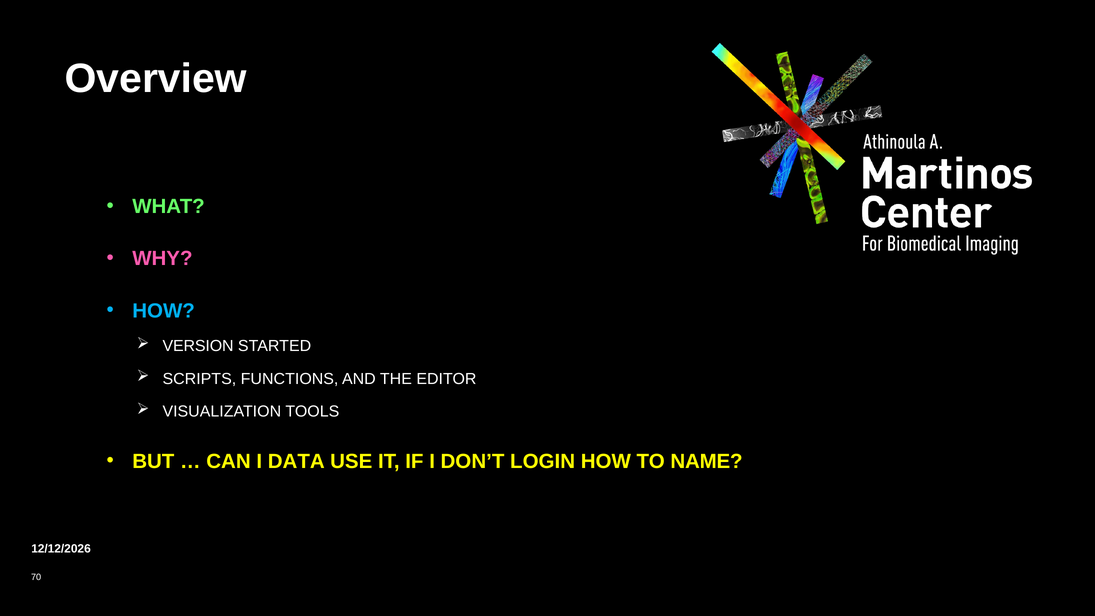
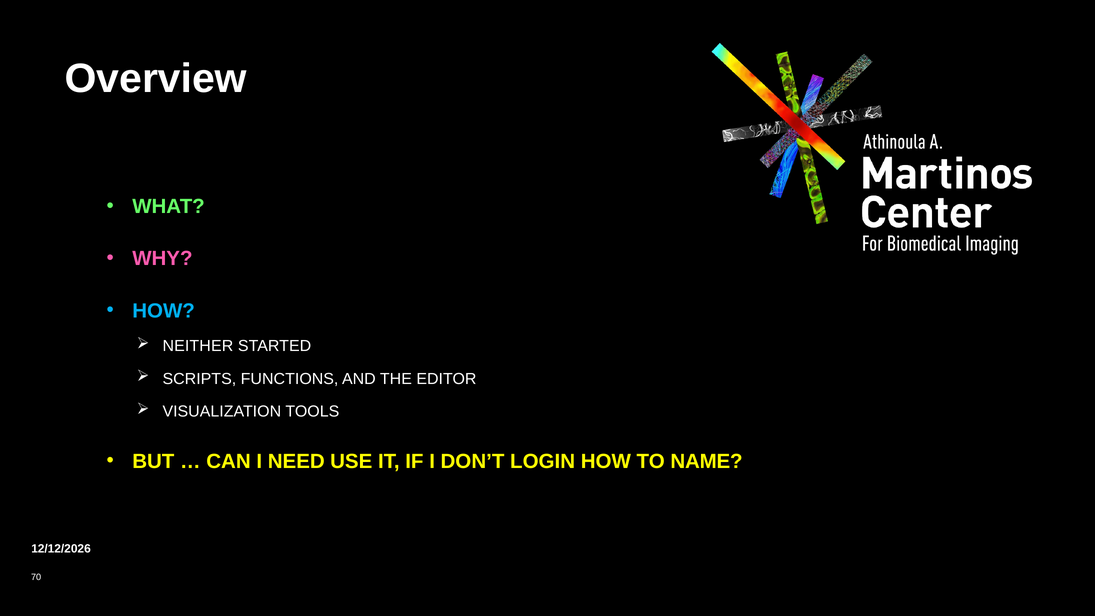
VERSION: VERSION -> NEITHER
DATA: DATA -> NEED
